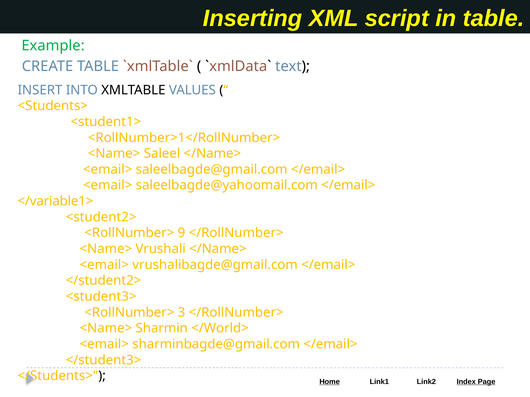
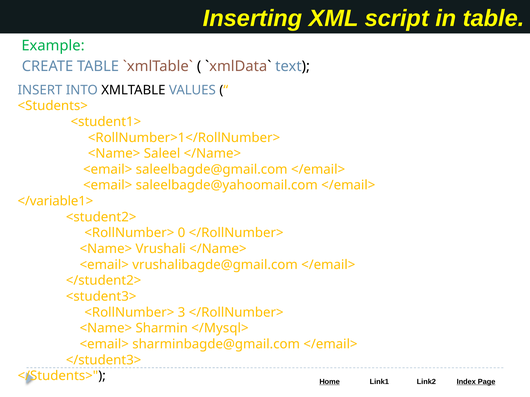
9: 9 -> 0
</World>: </World> -> </Mysql>
